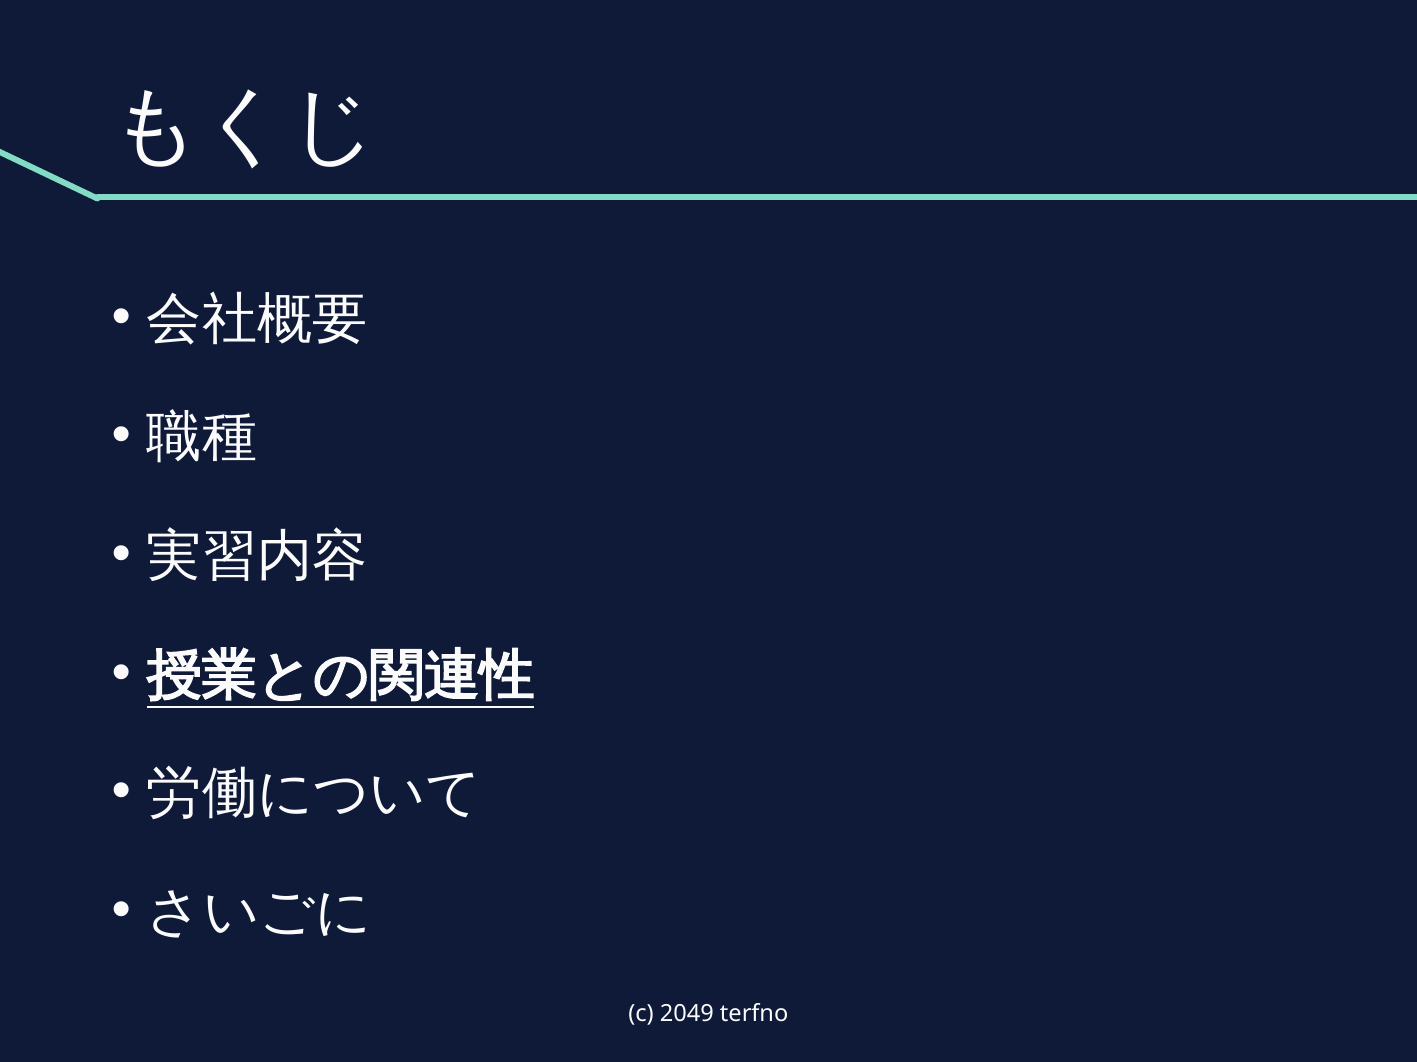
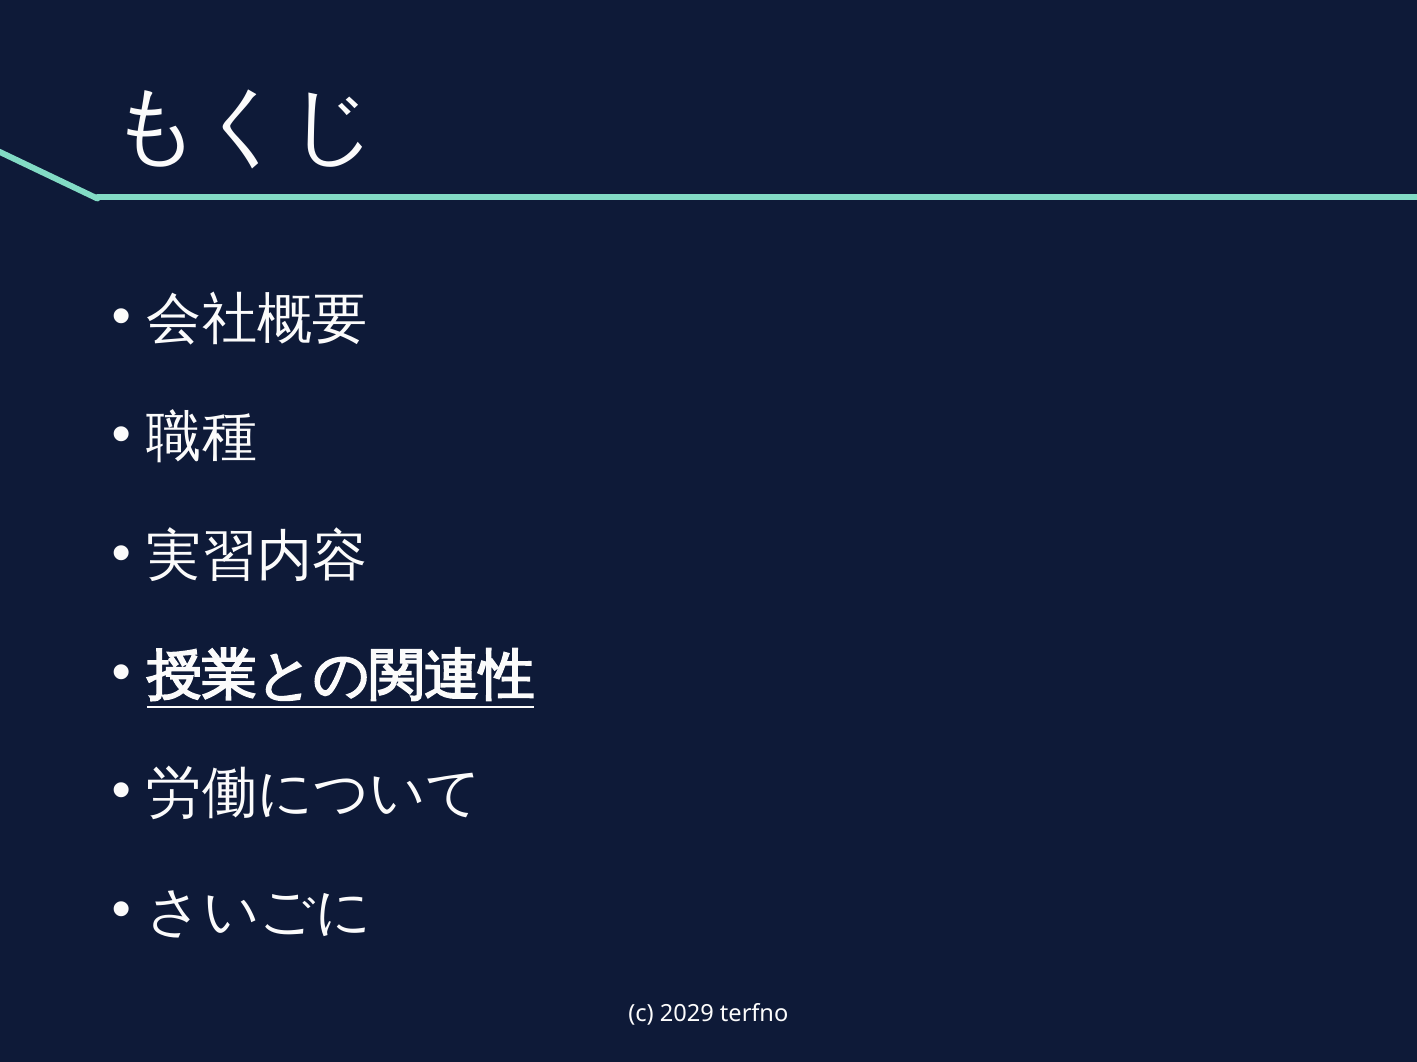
2049: 2049 -> 2029
